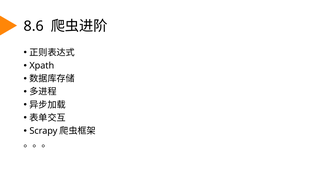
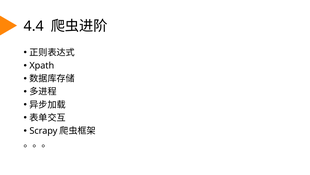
8.6: 8.6 -> 4.4
